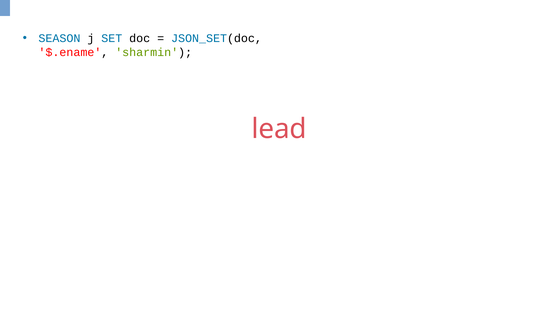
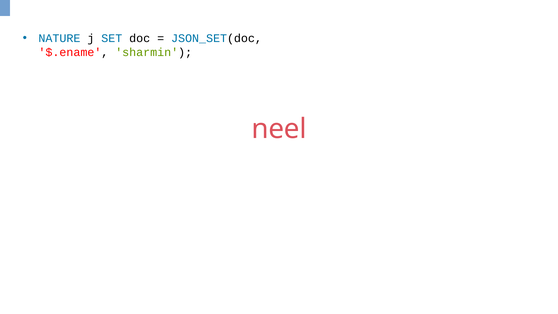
SEASON: SEASON -> NATURE
lead: lead -> neel
